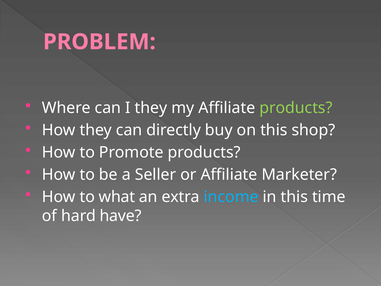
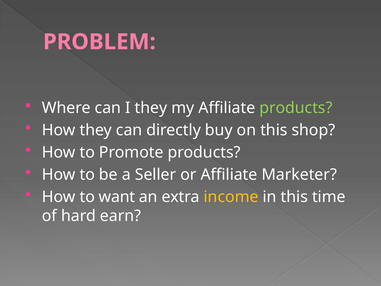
what: what -> want
income colour: light blue -> yellow
have: have -> earn
